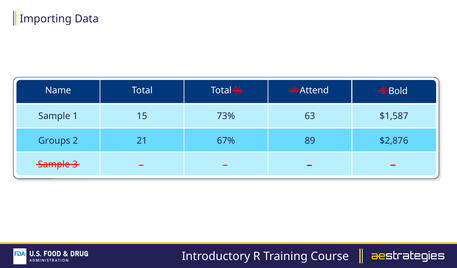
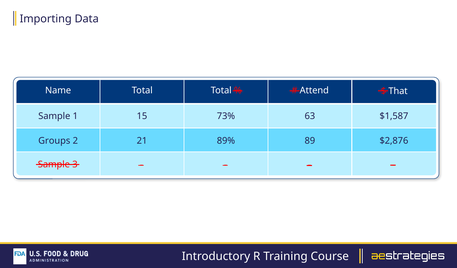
Bold: Bold -> That
67%: 67% -> 89%
